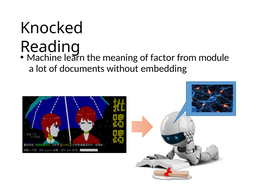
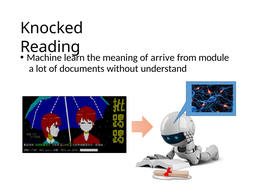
factor: factor -> arrive
embedding: embedding -> understand
